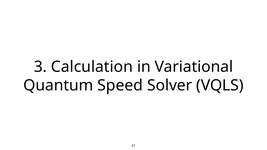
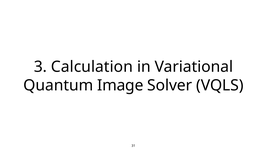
Speed: Speed -> Image
